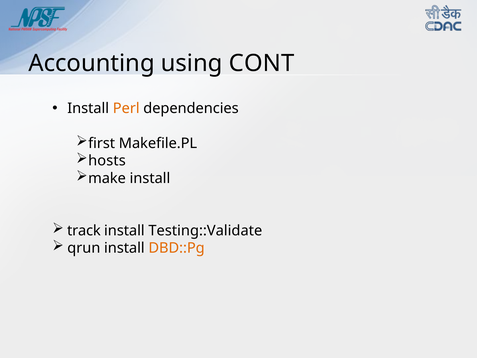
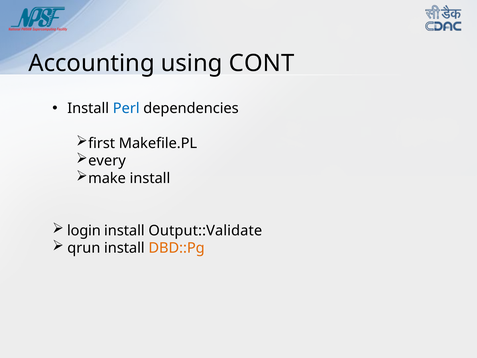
Perl colour: orange -> blue
hosts: hosts -> every
track: track -> login
Testing::Validate: Testing::Validate -> Output::Validate
